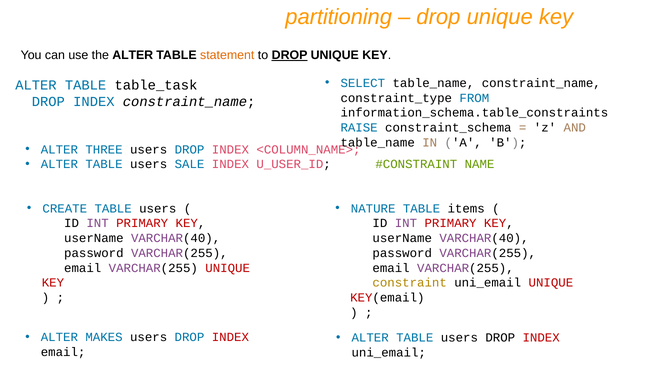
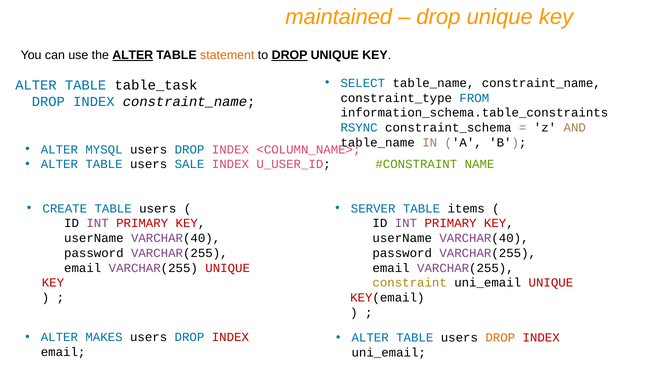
partitioning: partitioning -> maintained
ALTER at (133, 55) underline: none -> present
RAISE: RAISE -> RSYNC
THREE: THREE -> MYSQL
NATURE: NATURE -> SERVER
DROP at (500, 338) colour: black -> orange
